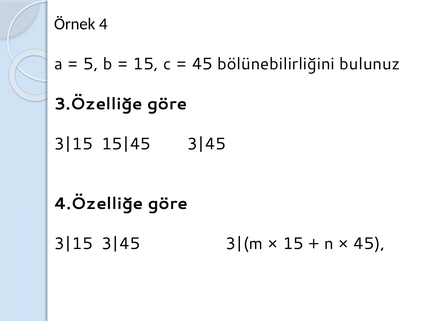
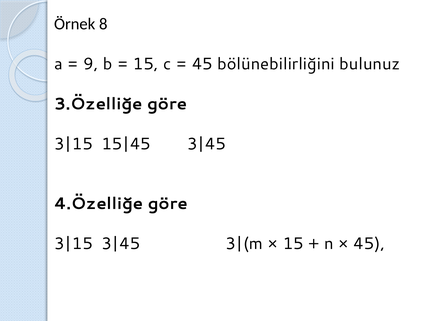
4: 4 -> 8
5: 5 -> 9
